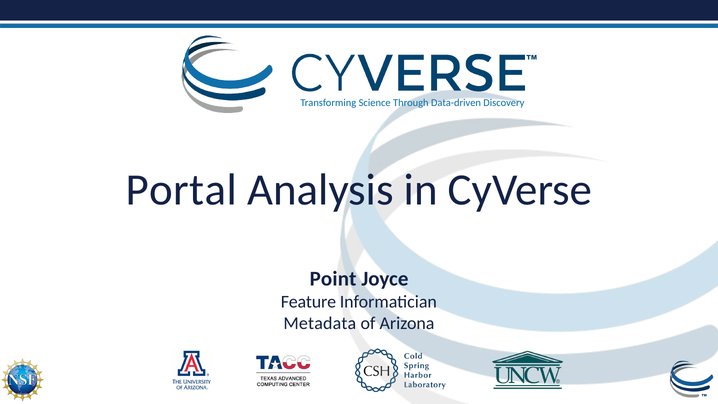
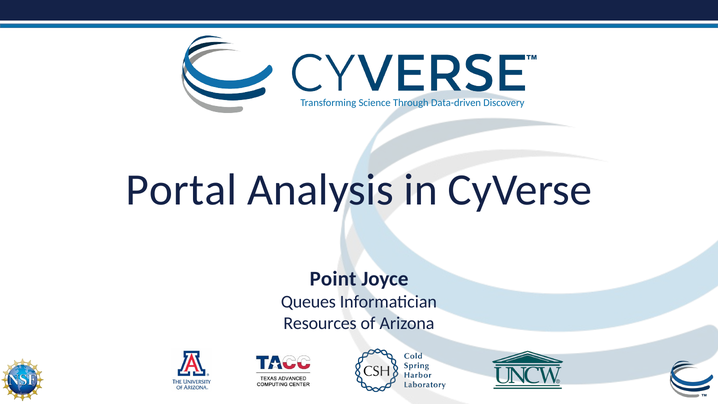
Feature: Feature -> Queues
Metadata: Metadata -> Resources
